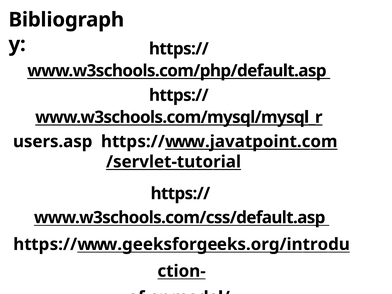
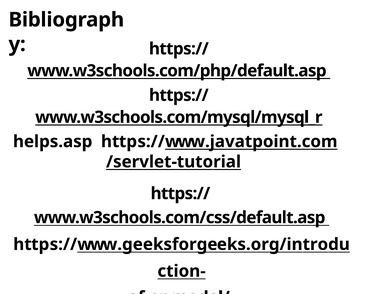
users.asp: users.asp -> helps.asp
